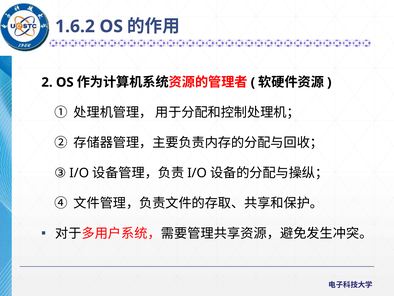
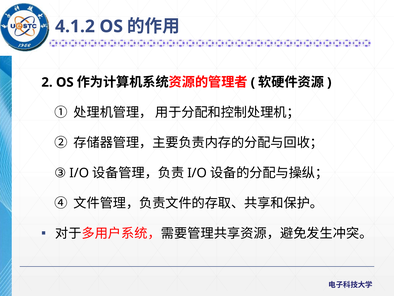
1.6.2: 1.6.2 -> 4.1.2
